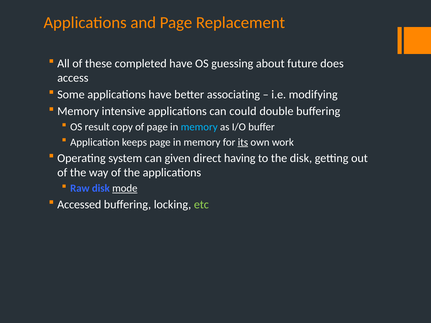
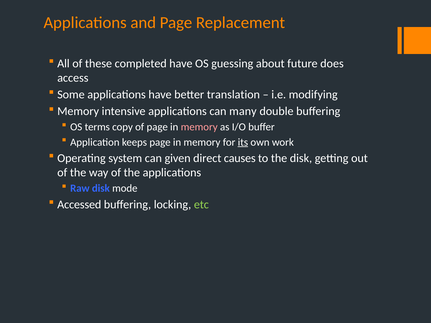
associating: associating -> translation
could: could -> many
result: result -> terms
memory at (199, 127) colour: light blue -> pink
having: having -> causes
mode underline: present -> none
